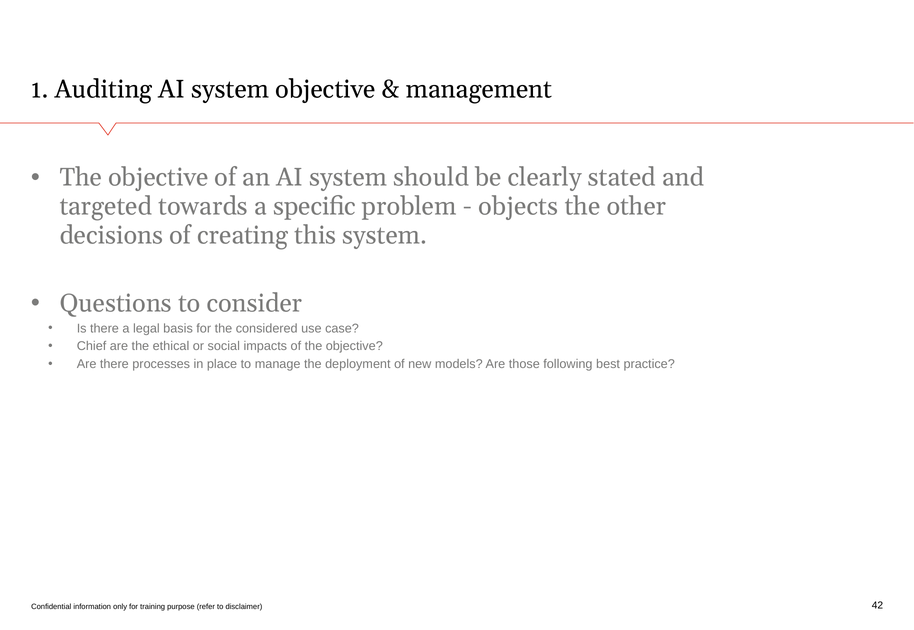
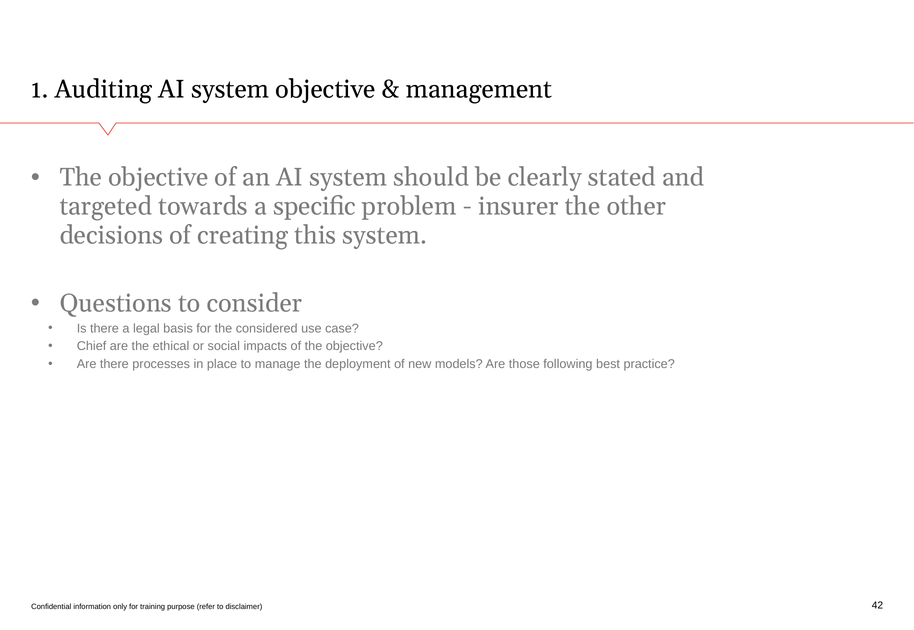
objects: objects -> insurer
